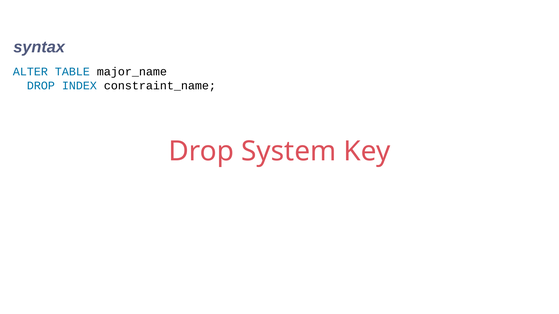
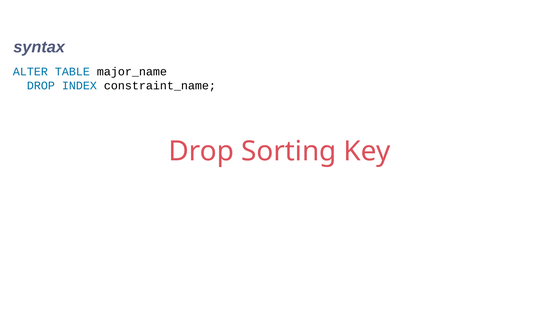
System: System -> Sorting
